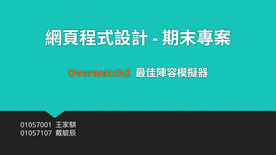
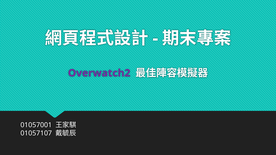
Overwatch2 colour: orange -> purple
